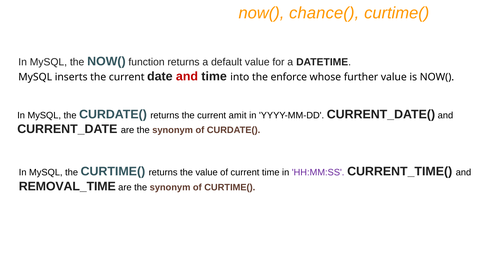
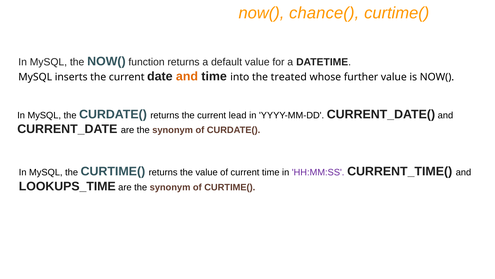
and at (187, 76) colour: red -> orange
enforce: enforce -> treated
amit: amit -> lead
REMOVAL_TIME: REMOVAL_TIME -> LOOKUPS_TIME
